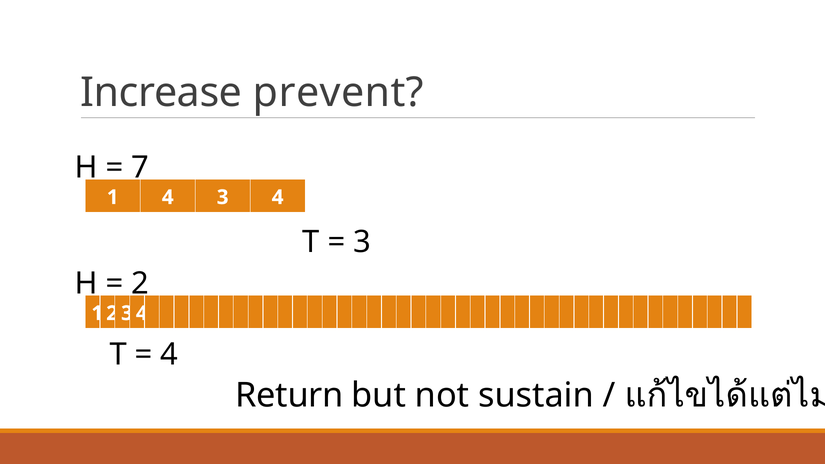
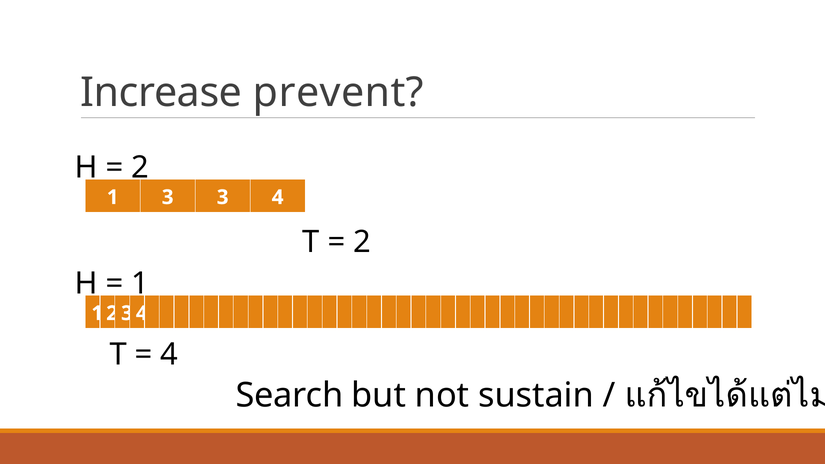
7 at (140, 168): 7 -> 2
1 4: 4 -> 3
3 at (362, 242): 3 -> 2
2 at (140, 284): 2 -> 1
Return: Return -> Search
